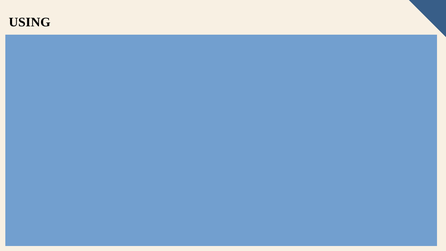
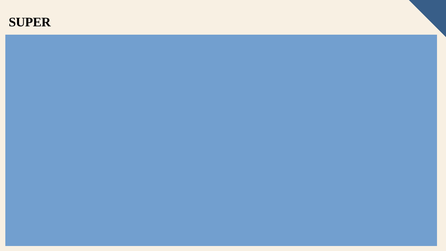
USING: USING -> SUPER
